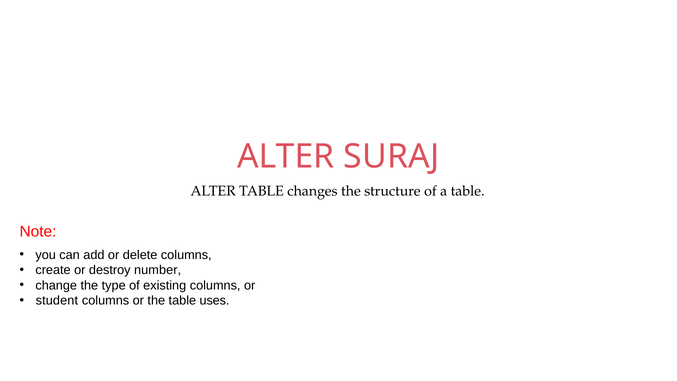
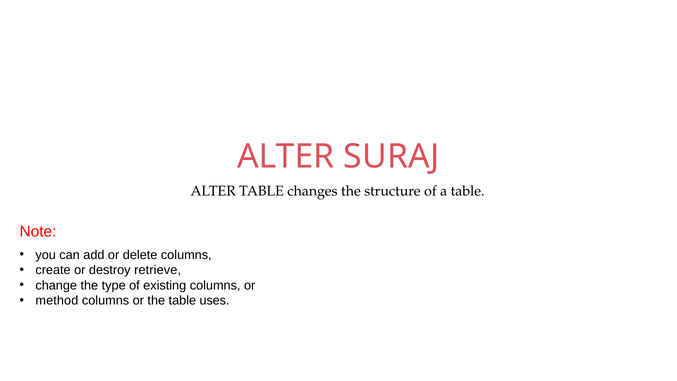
number: number -> retrieve
student: student -> method
